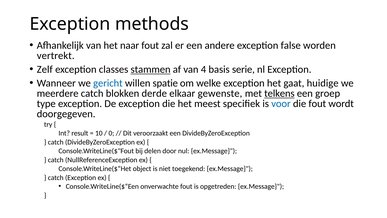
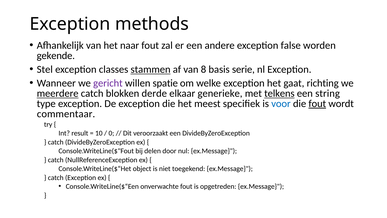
vertrekt: vertrekt -> gekende
Zelf: Zelf -> Stel
4: 4 -> 8
gericht colour: blue -> purple
huidige: huidige -> richting
meerdere underline: none -> present
gewenste: gewenste -> generieke
groep: groep -> string
fout at (317, 104) underline: none -> present
doorgegeven: doorgegeven -> commentaar
